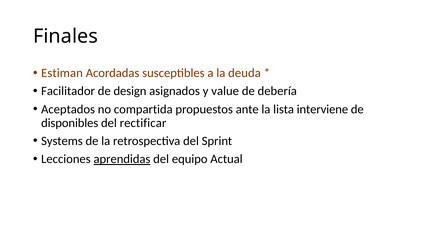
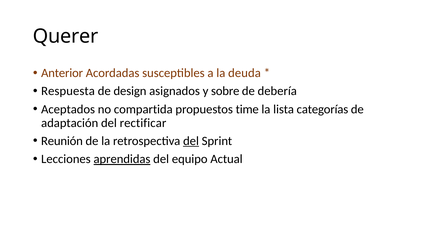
Finales: Finales -> Querer
Estiman: Estiman -> Anterior
Facilitador: Facilitador -> Respuesta
value: value -> sobre
ante: ante -> time
interviene: interviene -> categorías
disponibles: disponibles -> adaptación
Systems: Systems -> Reunión
del at (191, 141) underline: none -> present
